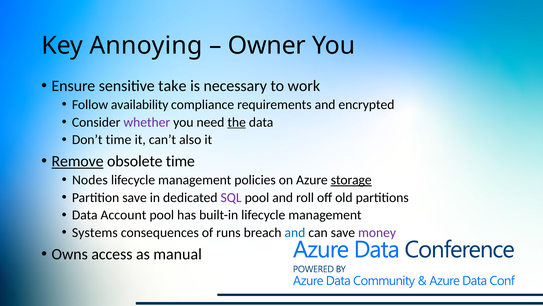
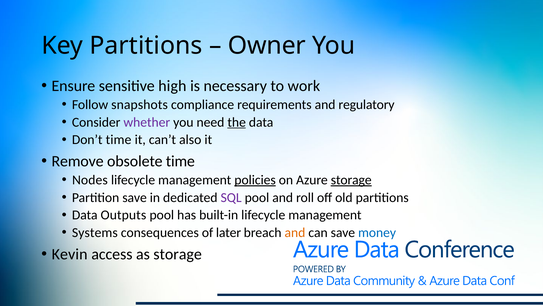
Key Annoying: Annoying -> Partitions
take: take -> high
availability: availability -> snapshots
encrypted: encrypted -> regulatory
Remove underline: present -> none
policies underline: none -> present
Account: Account -> Outputs
runs: runs -> later
and at (295, 232) colour: blue -> orange
money colour: purple -> blue
Owns: Owns -> Kevin
as manual: manual -> storage
